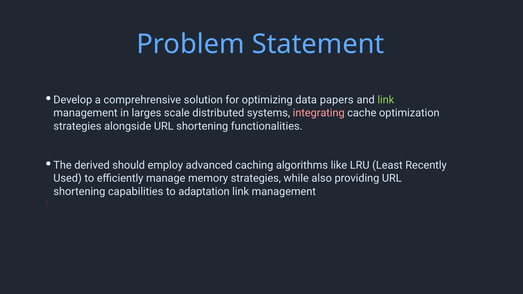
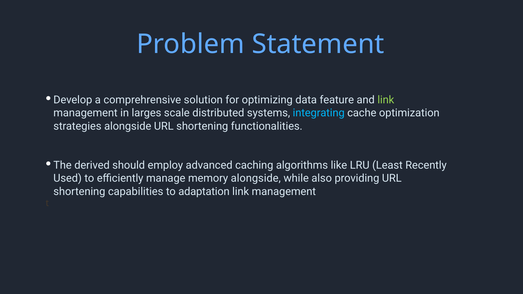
papers: papers -> feature
integrating colour: pink -> light blue
memory strategies: strategies -> alongside
